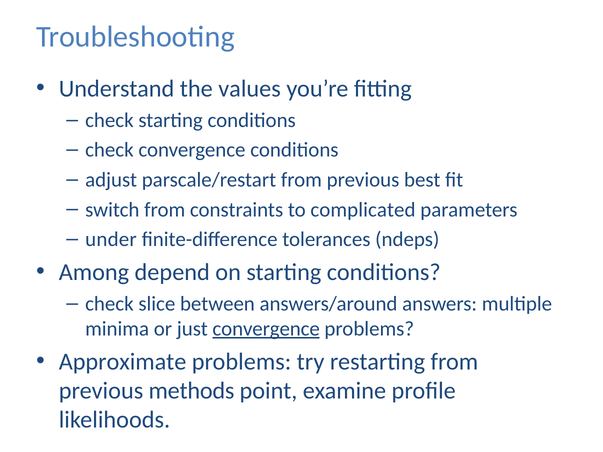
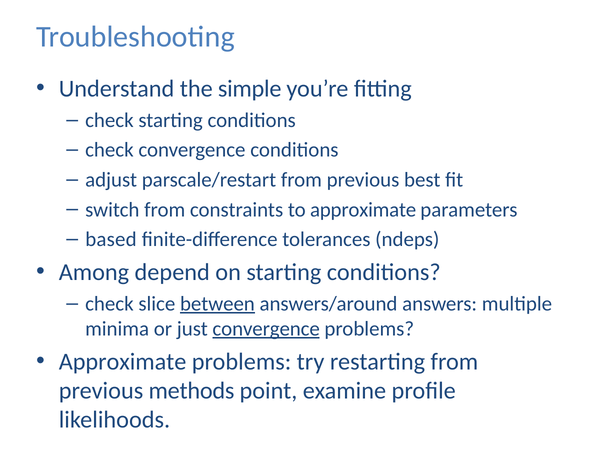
values: values -> simple
to complicated: complicated -> approximate
under: under -> based
between underline: none -> present
